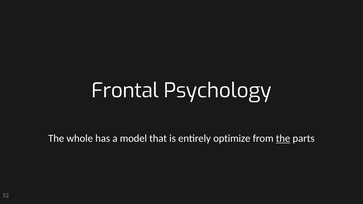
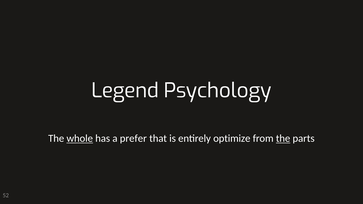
Frontal: Frontal -> Legend
whole underline: none -> present
model: model -> prefer
